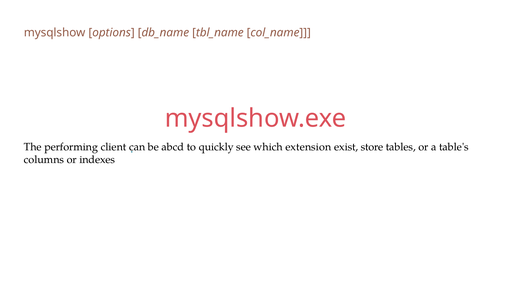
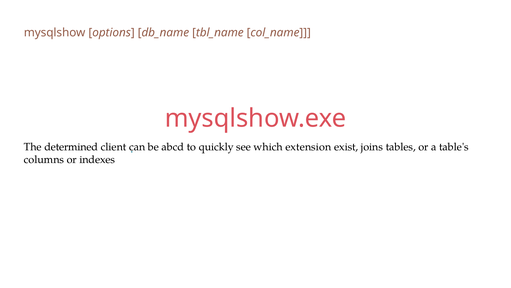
performing: performing -> determined
store: store -> joins
